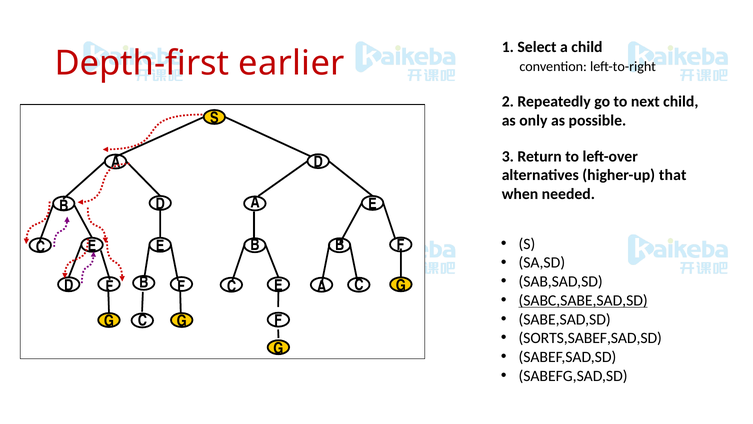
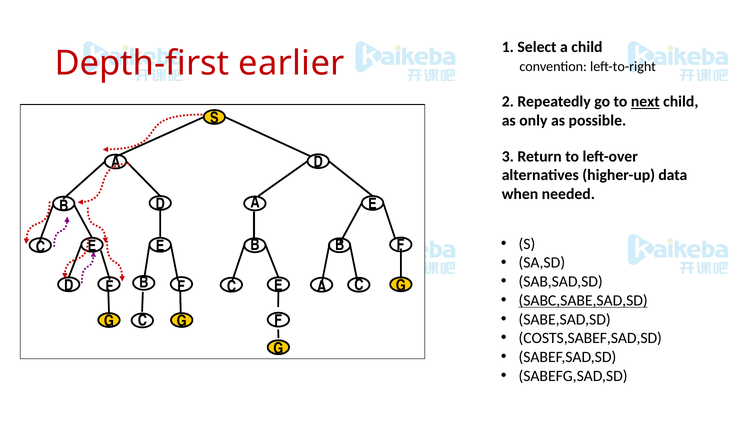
next underline: none -> present
that: that -> data
SORTS,SABEF,SAD,SD: SORTS,SABEF,SAD,SD -> COSTS,SABEF,SAD,SD
